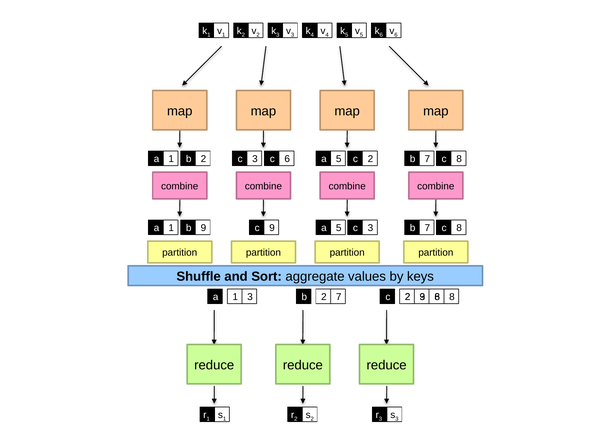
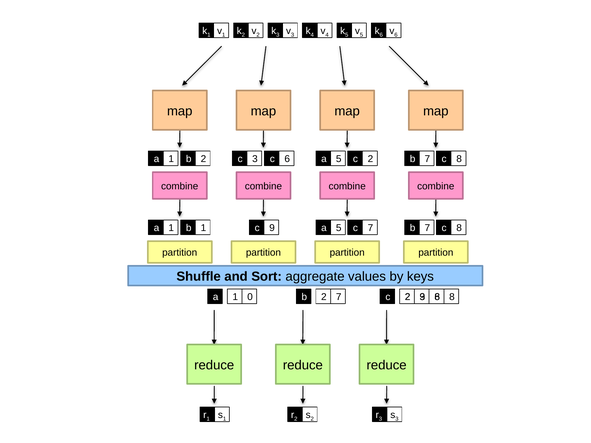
1 9: 9 -> 1
5 3: 3 -> 7
1 3: 3 -> 0
